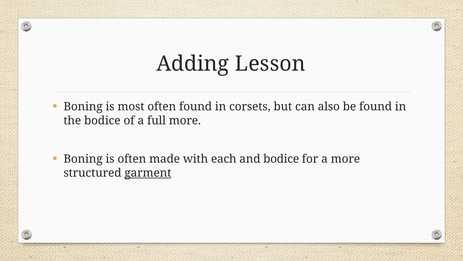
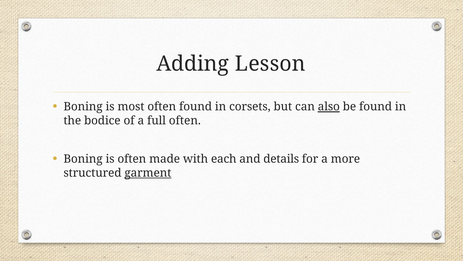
also underline: none -> present
full more: more -> often
and bodice: bodice -> details
